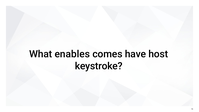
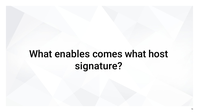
comes have: have -> what
keystroke: keystroke -> signature
